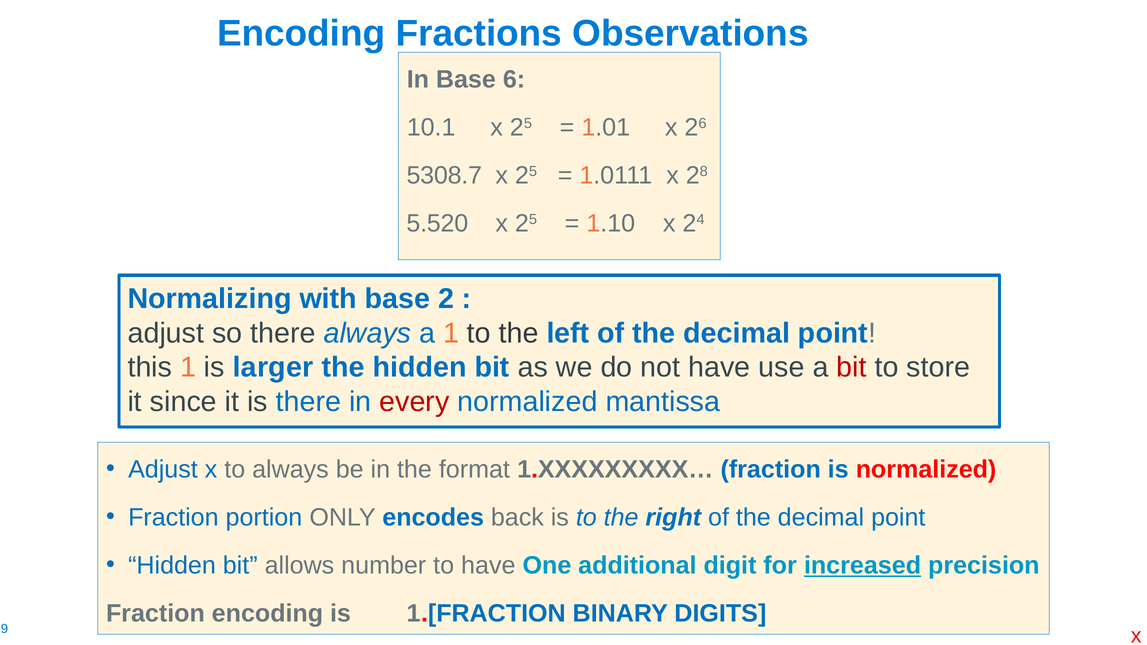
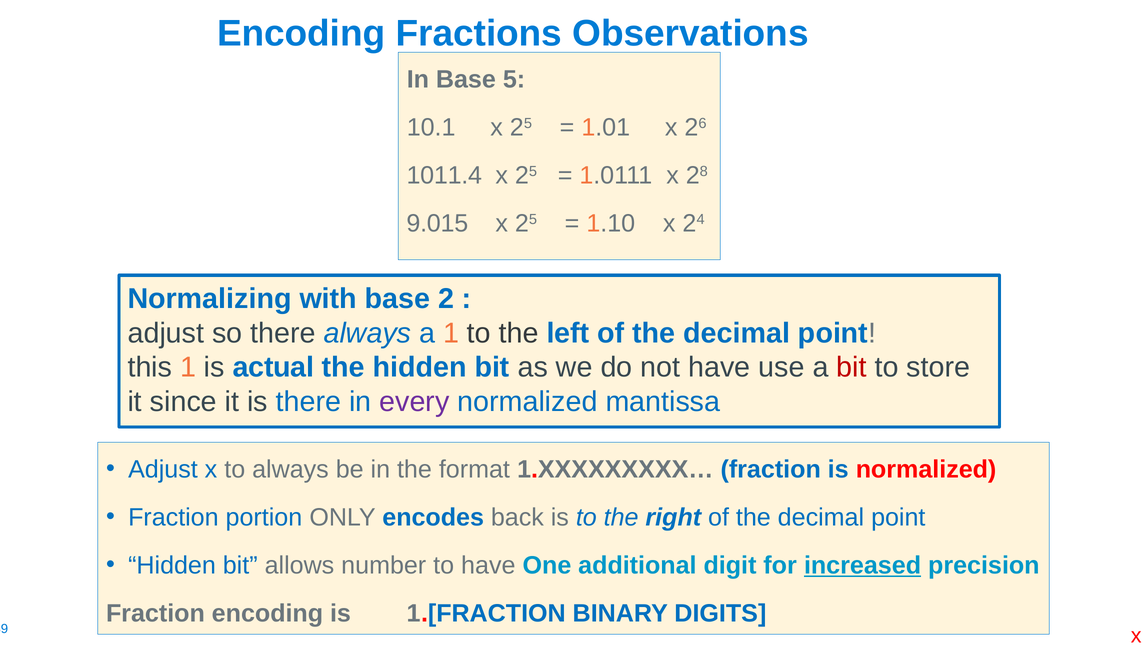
6: 6 -> 5
5308.7: 5308.7 -> 1011.4
5.520: 5.520 -> 9.015
larger: larger -> actual
every colour: red -> purple
